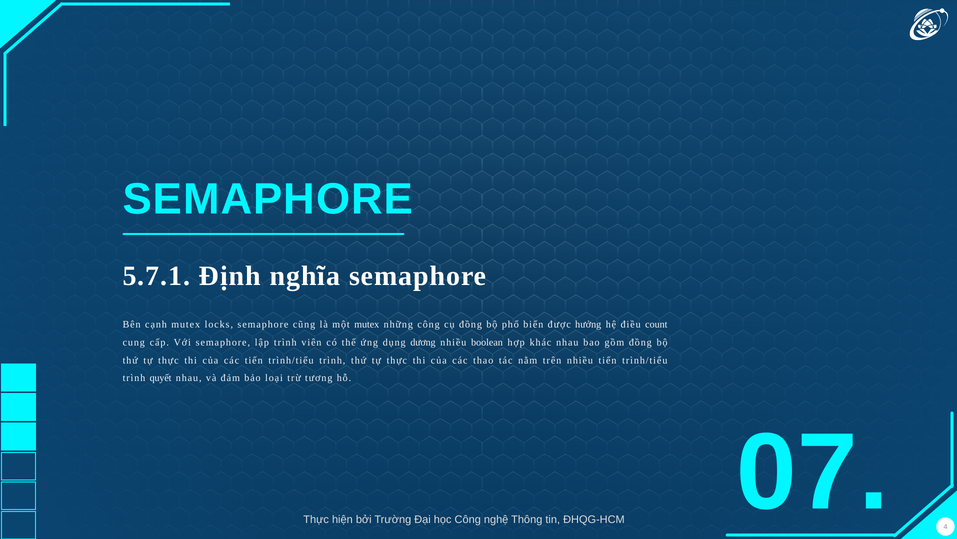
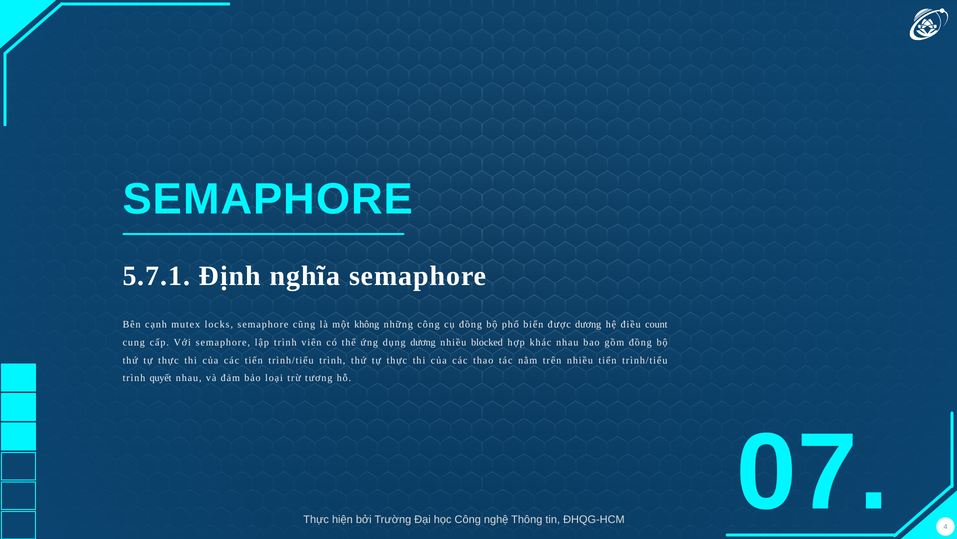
một mutex: mutex -> không
được hưởng: hưởng -> dương
boolean: boolean -> blocked
